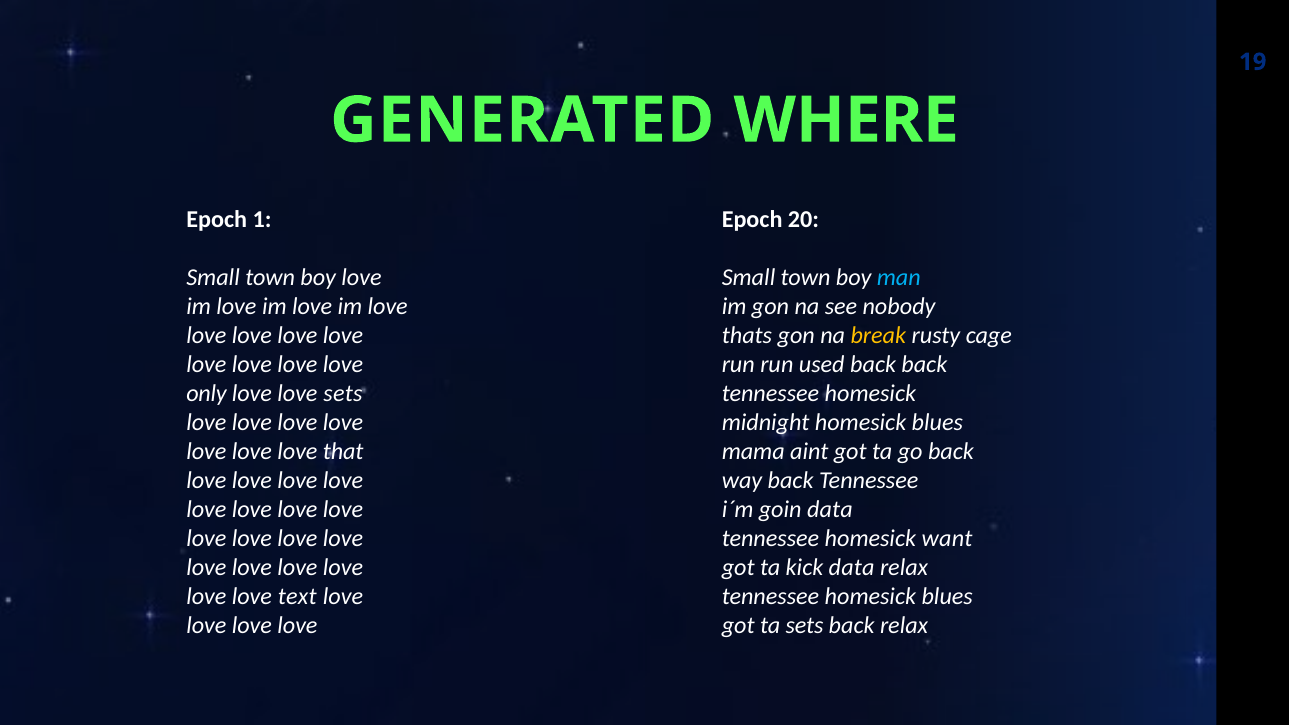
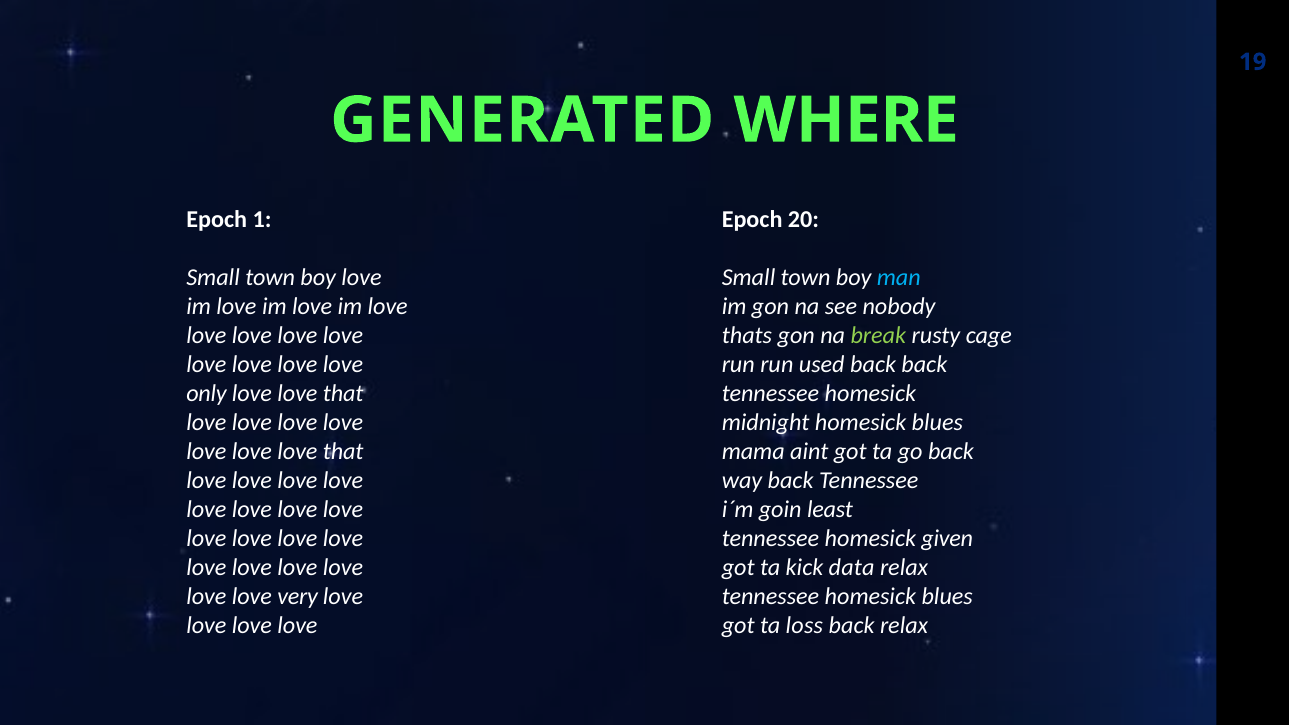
break colour: yellow -> light green
sets at (343, 393): sets -> that
goin data: data -> least
want: want -> given
text: text -> very
ta sets: sets -> loss
